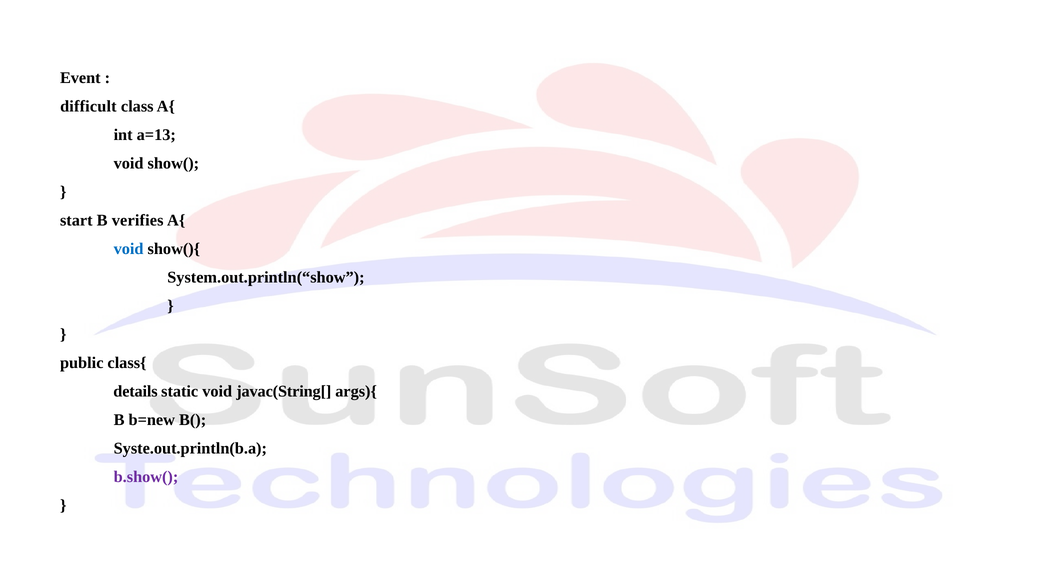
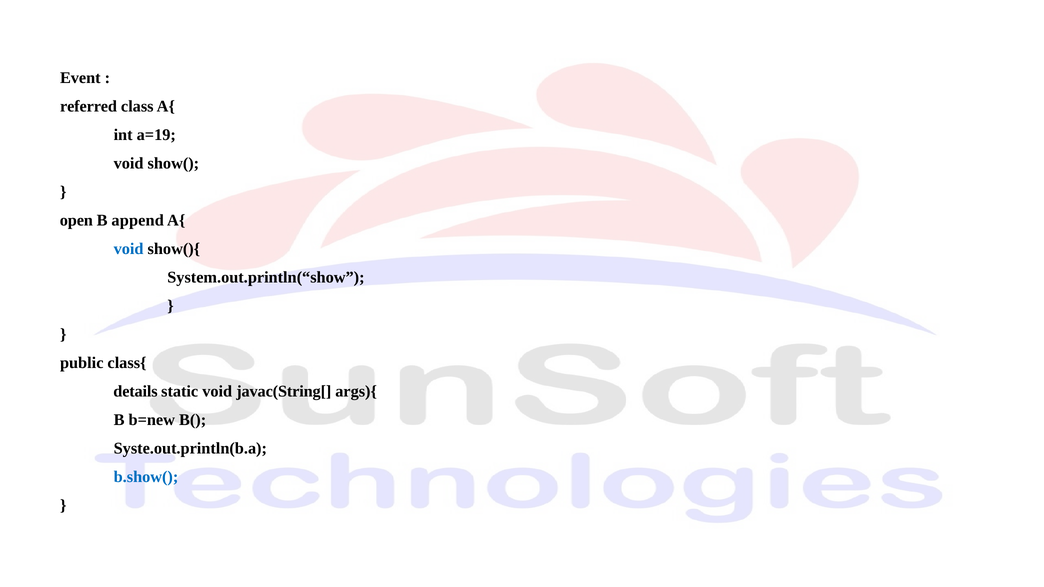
difficult: difficult -> referred
a=13: a=13 -> a=19
start: start -> open
verifies: verifies -> append
b.show( colour: purple -> blue
